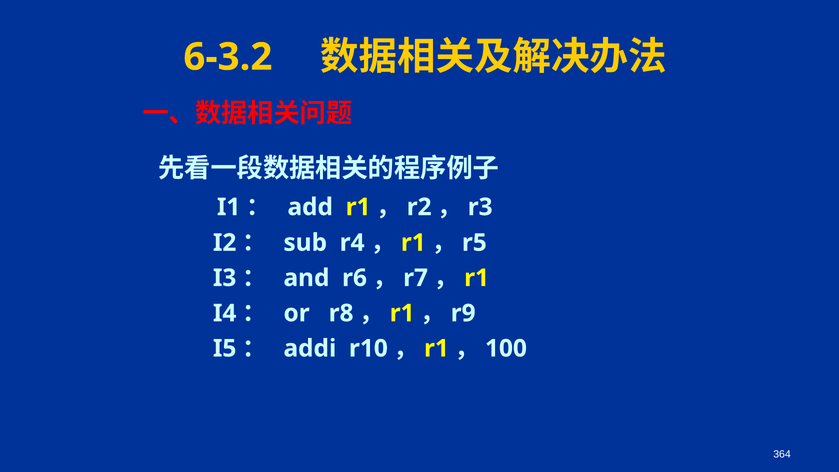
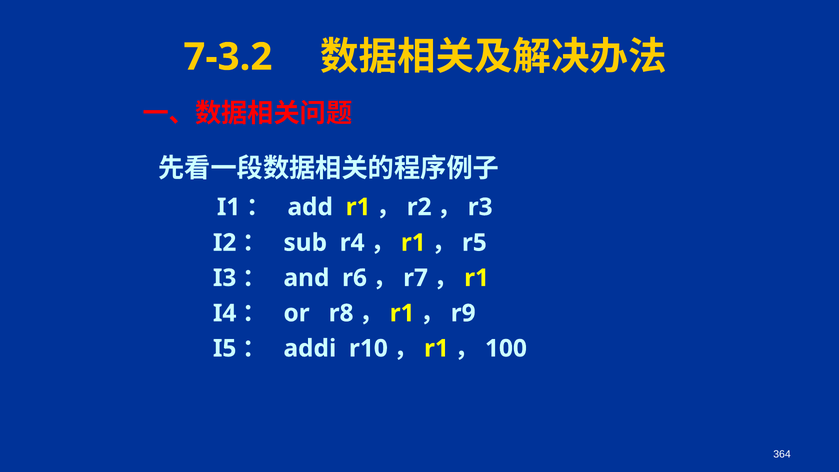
6-3.2: 6-3.2 -> 7-3.2
